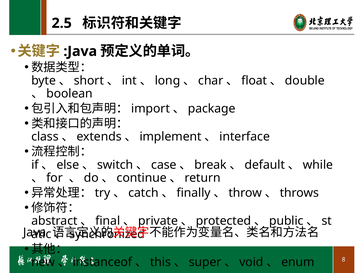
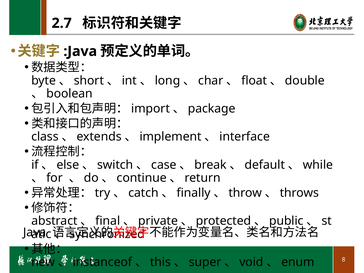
2.5: 2.5 -> 2.7
